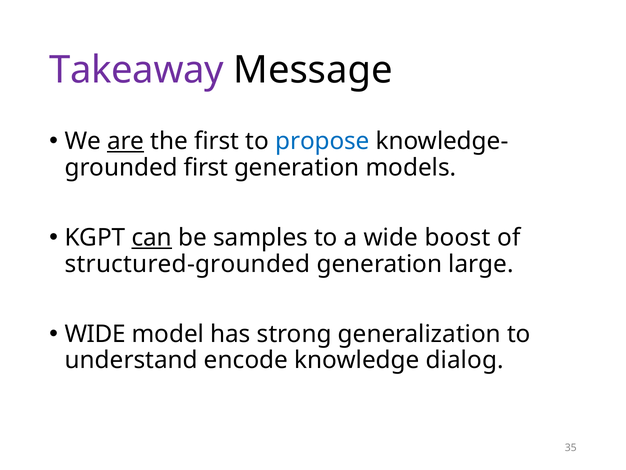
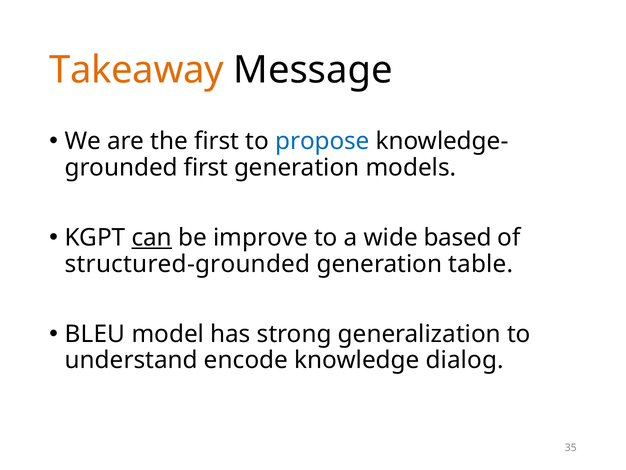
Takeaway colour: purple -> orange
are underline: present -> none
samples: samples -> improve
boost: boost -> based
large: large -> table
WIDE at (95, 334): WIDE -> BLEU
